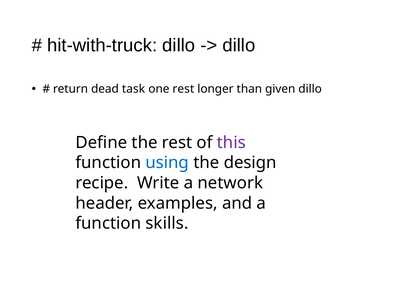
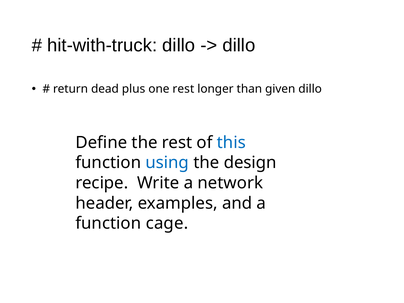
task: task -> plus
this colour: purple -> blue
skills: skills -> cage
